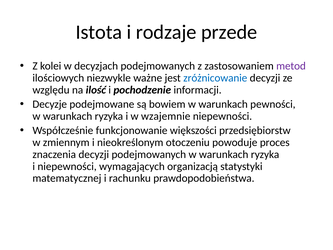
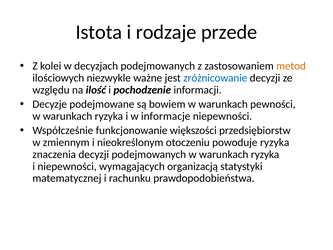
metod colour: purple -> orange
wzajemnie: wzajemnie -> informacje
powoduje proces: proces -> ryzyka
